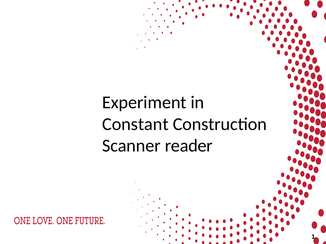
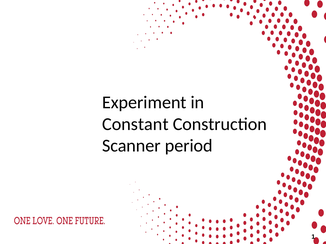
reader: reader -> period
